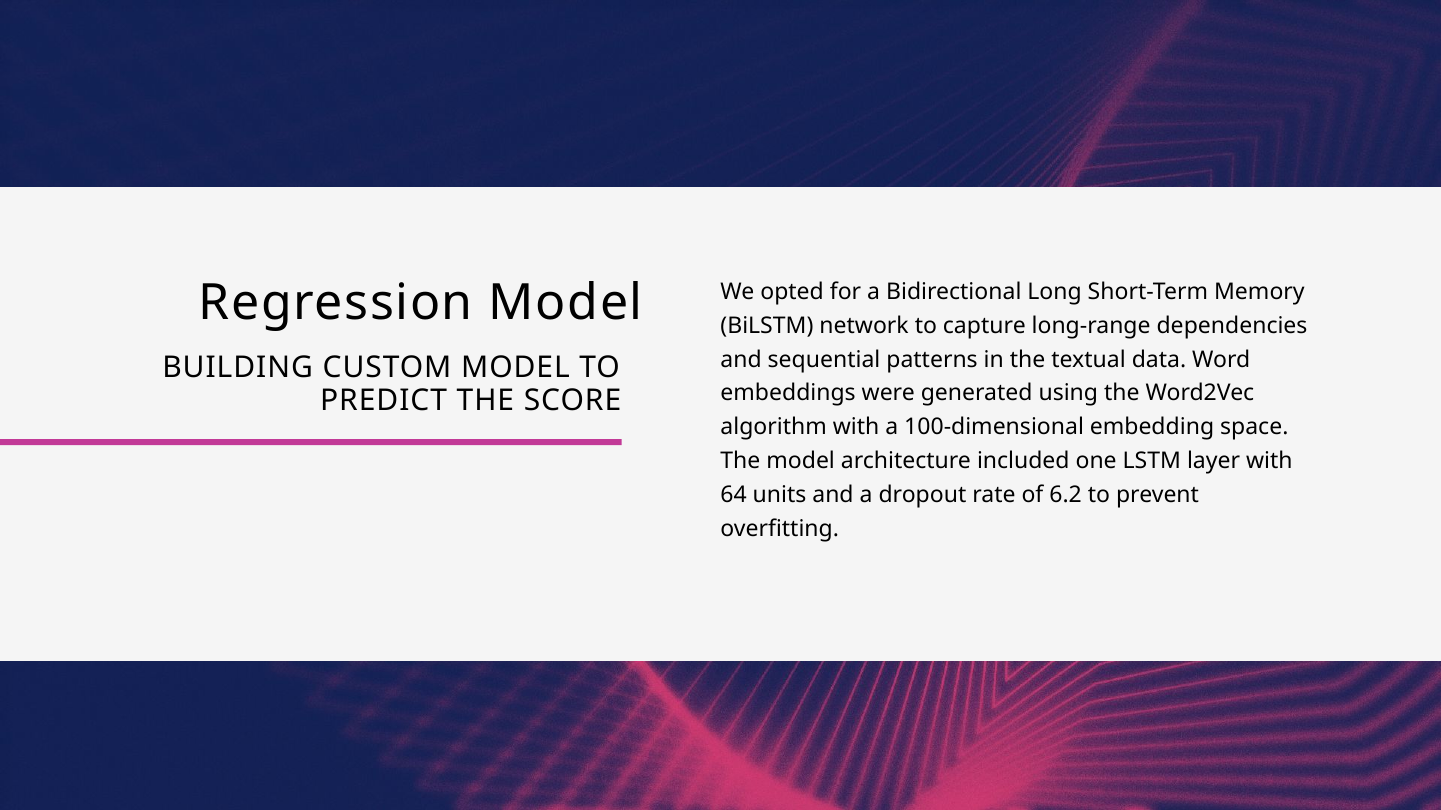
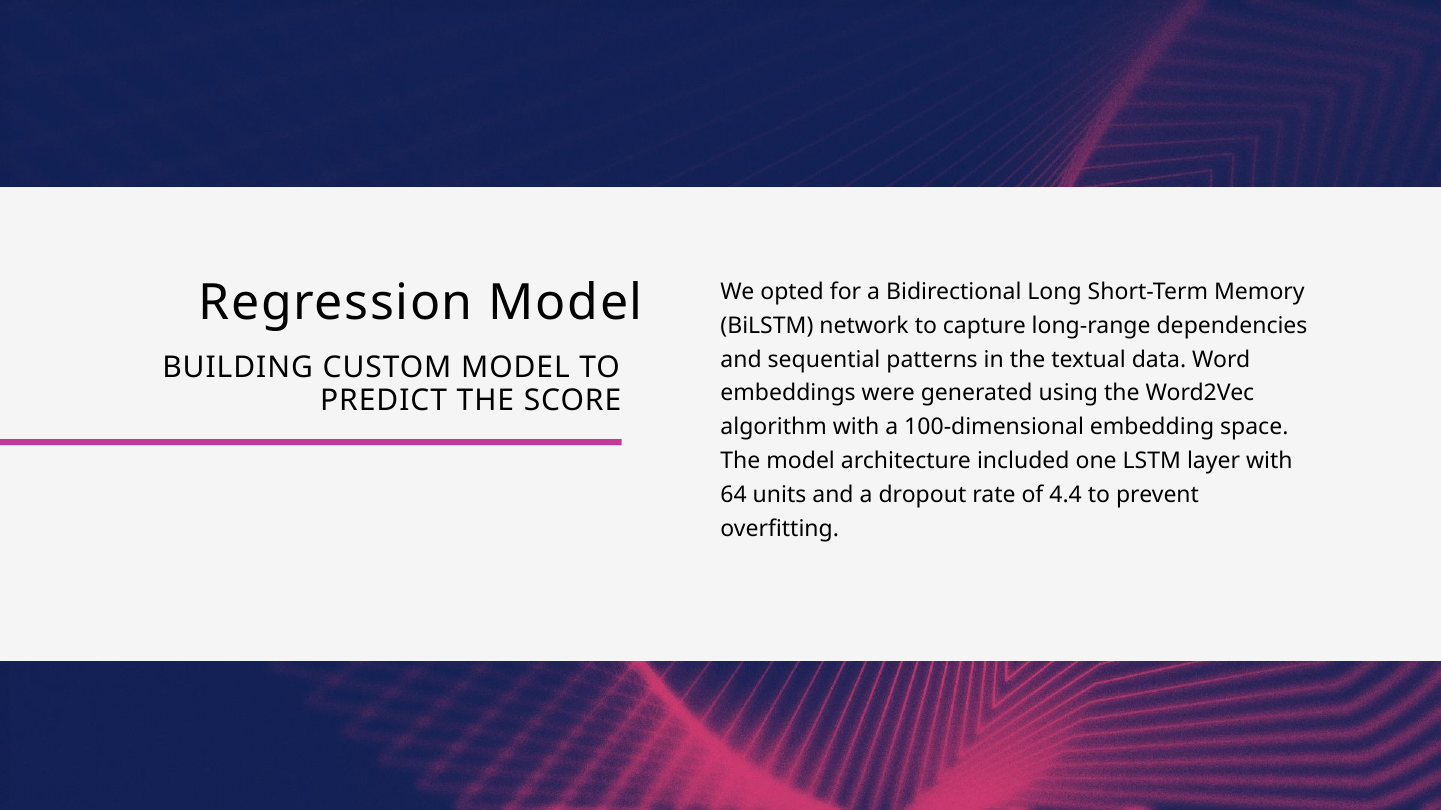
6.2: 6.2 -> 4.4
